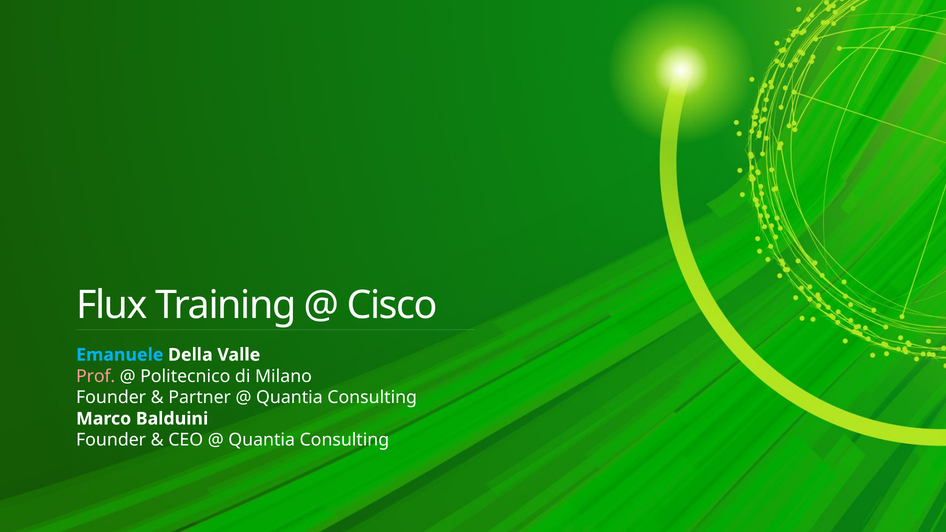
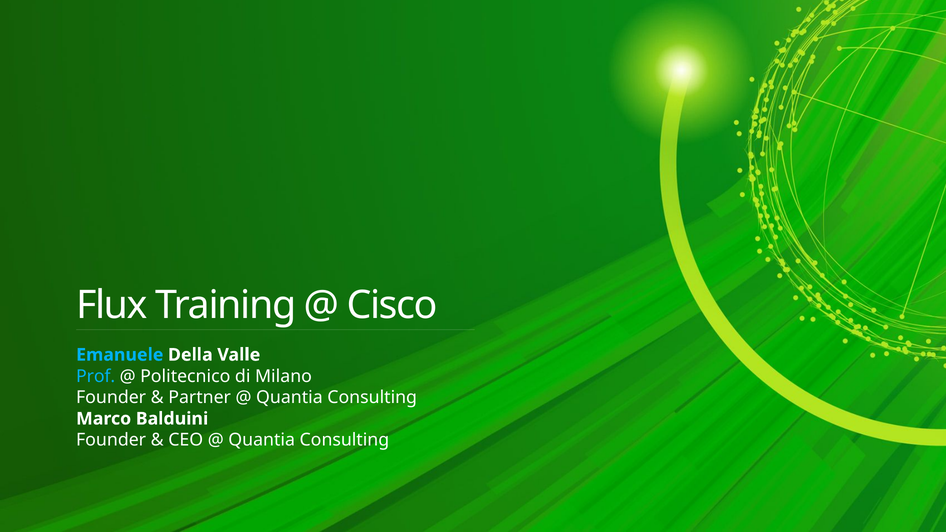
Prof colour: pink -> light blue
